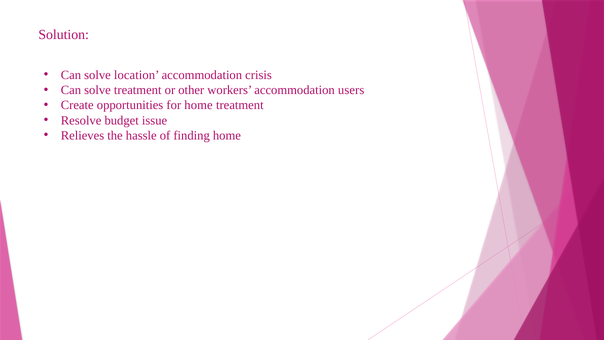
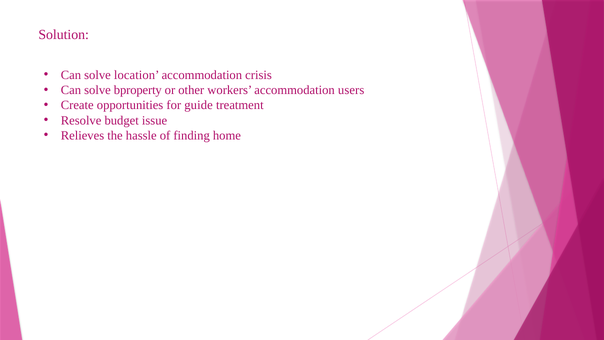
solve treatment: treatment -> bproperty
for home: home -> guide
